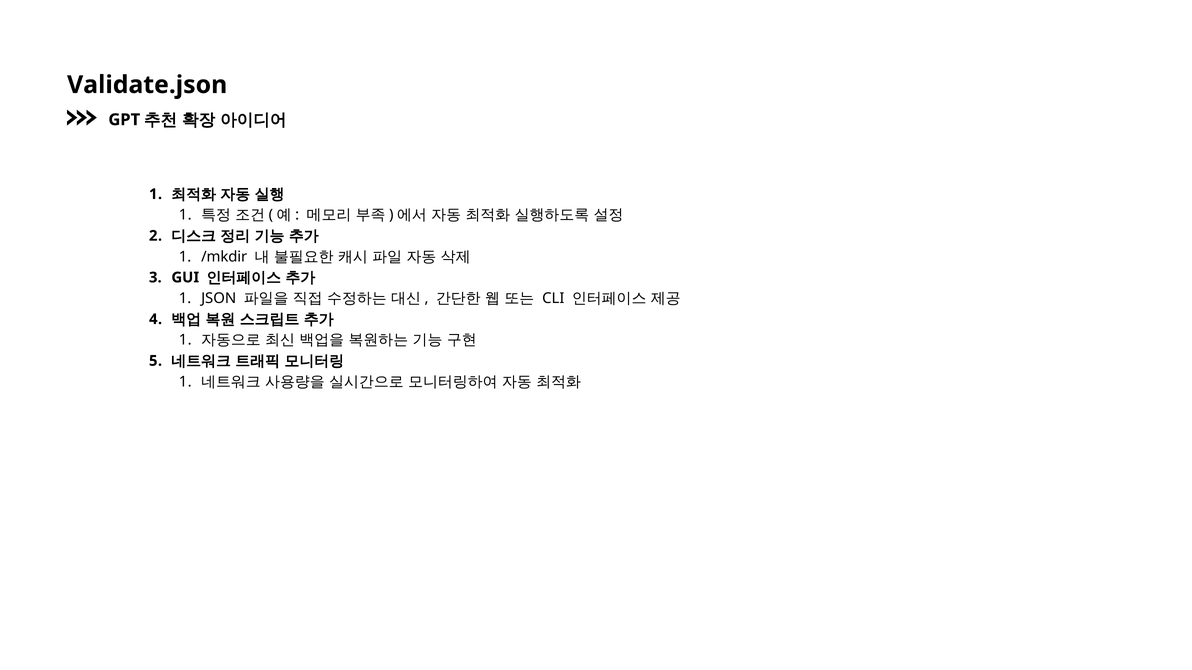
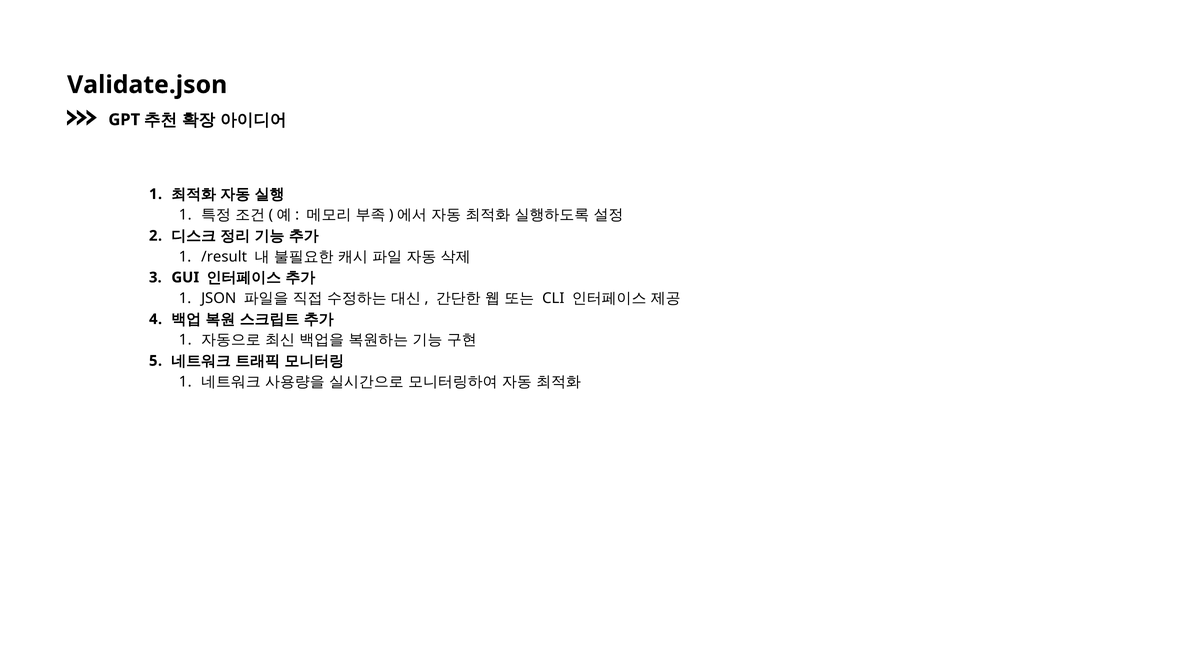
/mkdir: /mkdir -> /result
